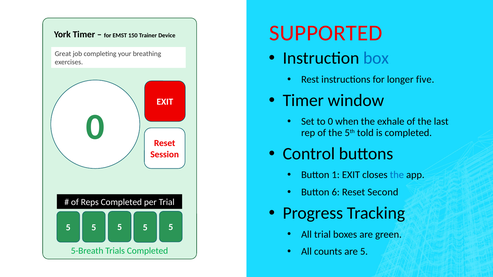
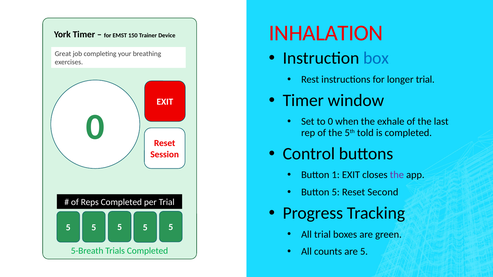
SUPPORTED: SUPPORTED -> INHALATION
longer five: five -> trial
the at (397, 175) colour: blue -> purple
Button 6: 6 -> 5
